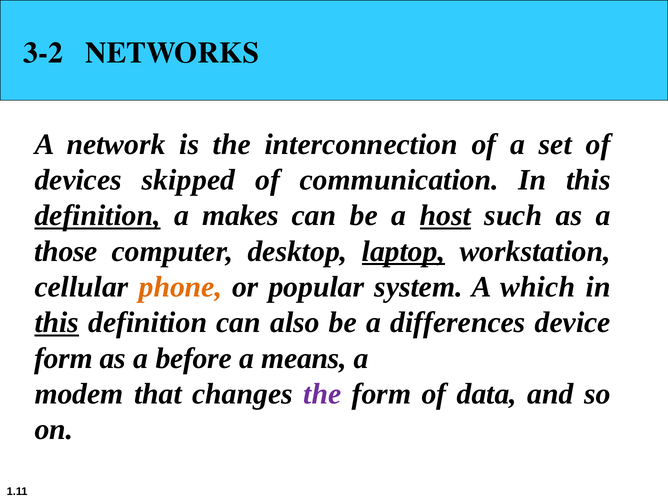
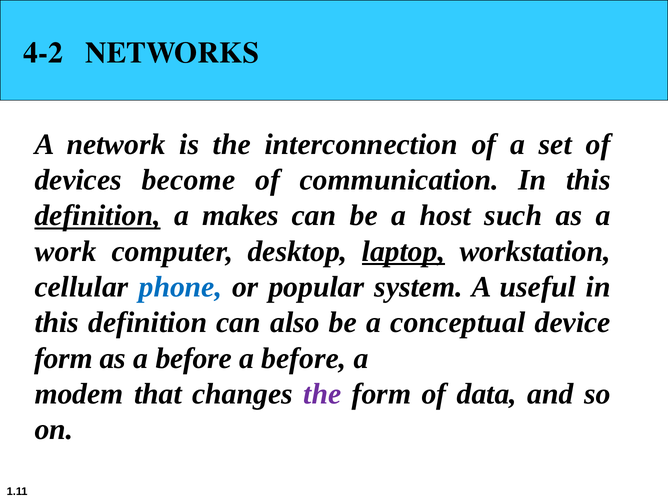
3-2: 3-2 -> 4-2
skipped: skipped -> become
host underline: present -> none
those: those -> work
phone colour: orange -> blue
which: which -> useful
this at (57, 323) underline: present -> none
differences: differences -> conceptual
means at (304, 358): means -> before
